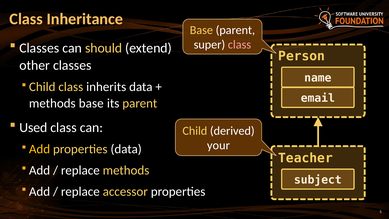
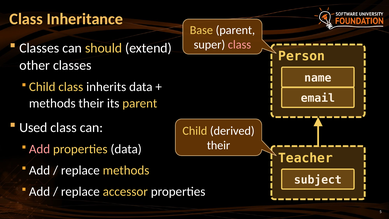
methods base: base -> their
your at (218, 145): your -> their
Add at (40, 149) colour: yellow -> pink
